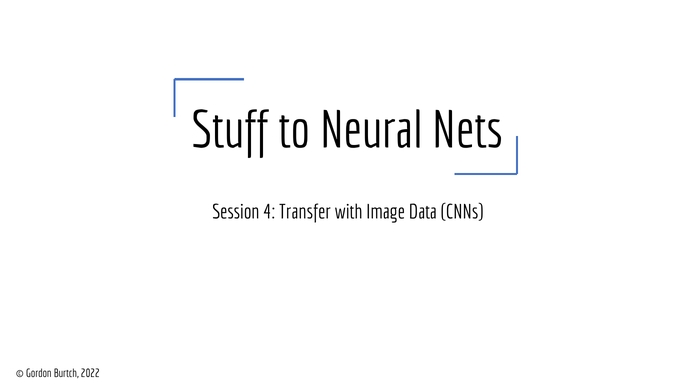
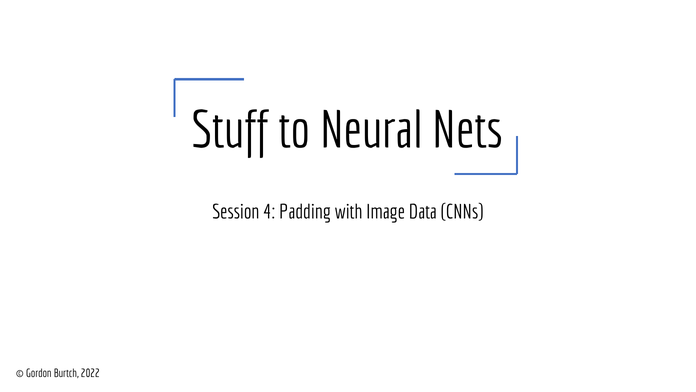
Transfer: Transfer -> Padding
